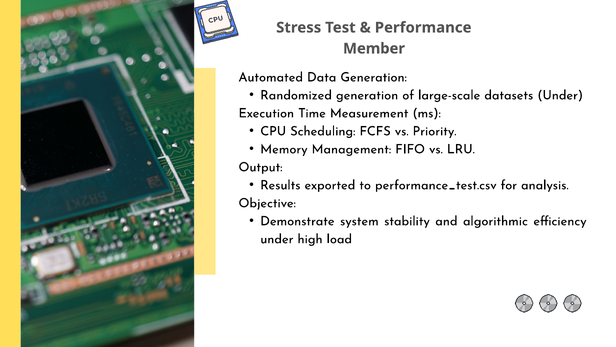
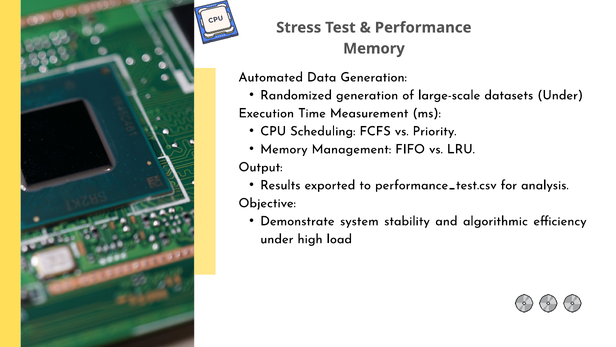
Member at (374, 48): Member -> Memory
